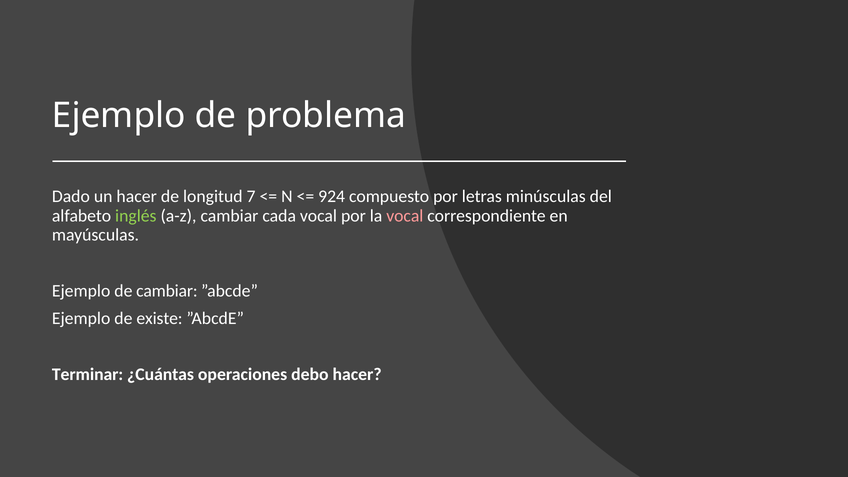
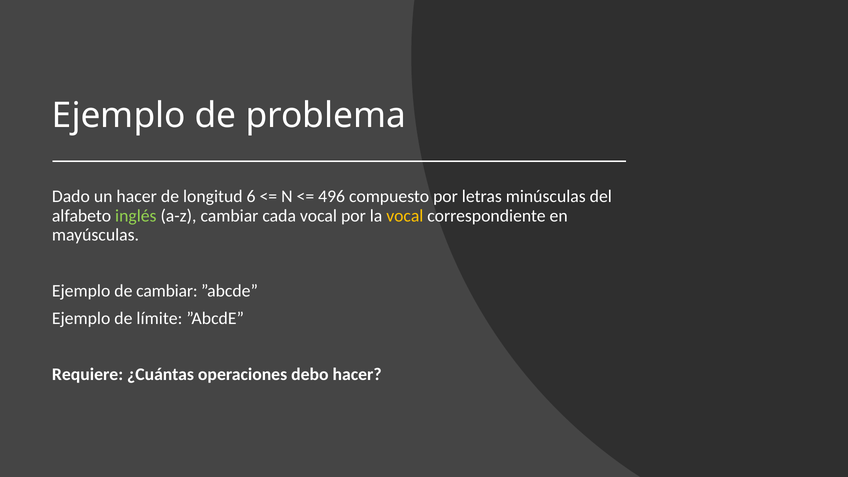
7: 7 -> 6
924: 924 -> 496
vocal at (405, 216) colour: pink -> yellow
existe: existe -> límite
Terminar: Terminar -> Requiere
